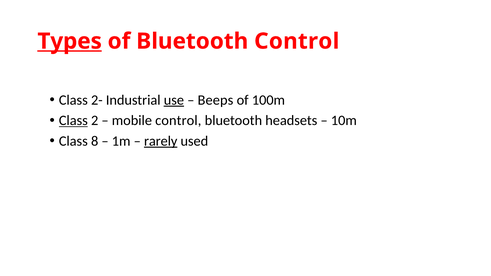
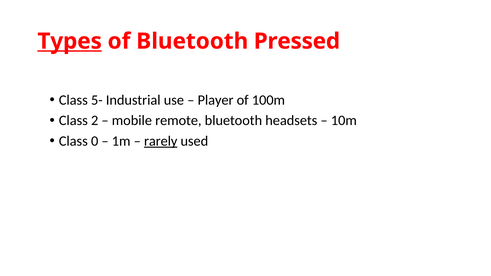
Bluetooth Control: Control -> Pressed
2-: 2- -> 5-
use underline: present -> none
Beeps: Beeps -> Player
Class at (73, 121) underline: present -> none
mobile control: control -> remote
8: 8 -> 0
